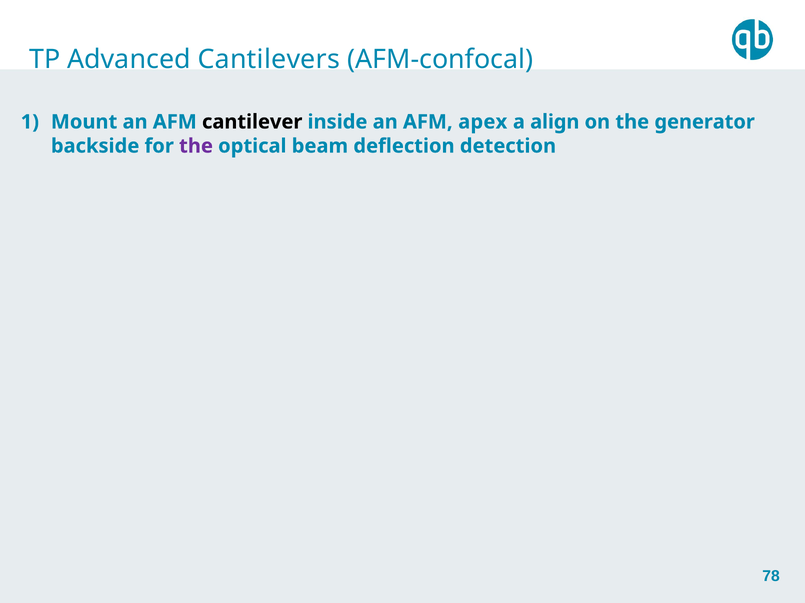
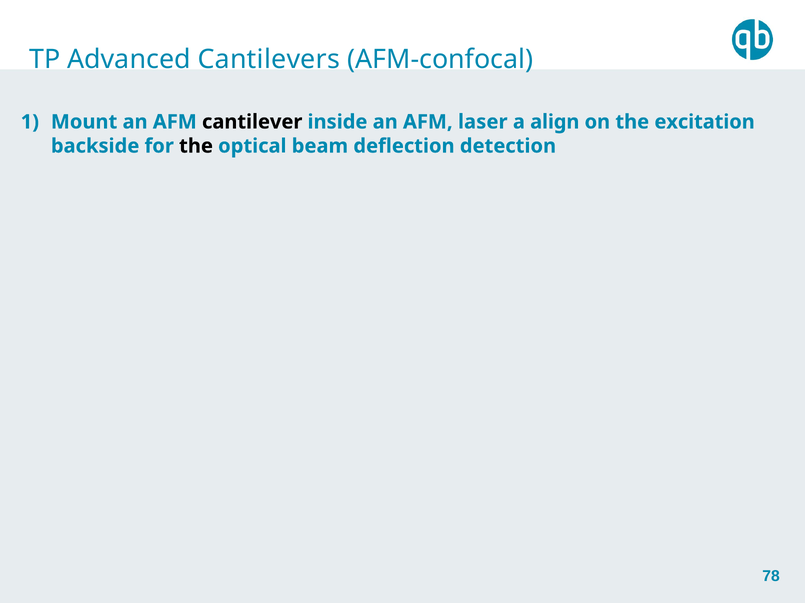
apex: apex -> laser
generator: generator -> excitation
the at (196, 146) colour: purple -> black
